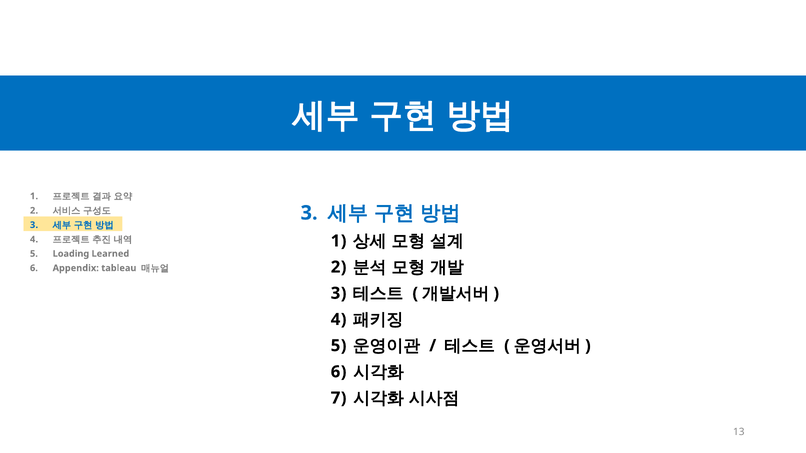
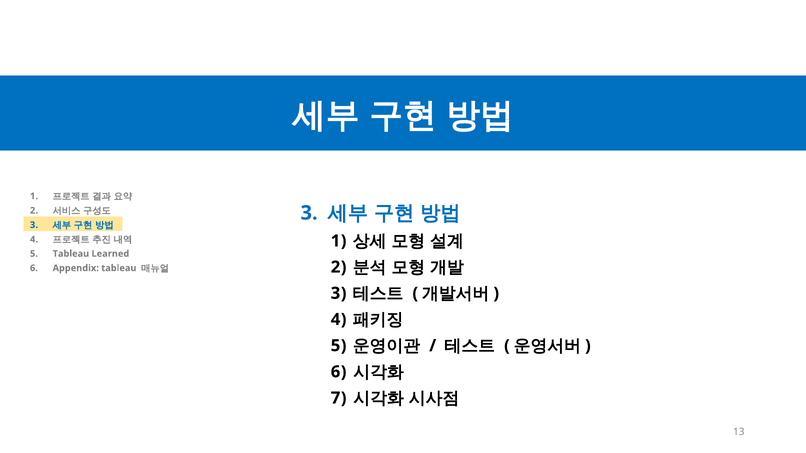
Loading at (71, 254): Loading -> Tableau
